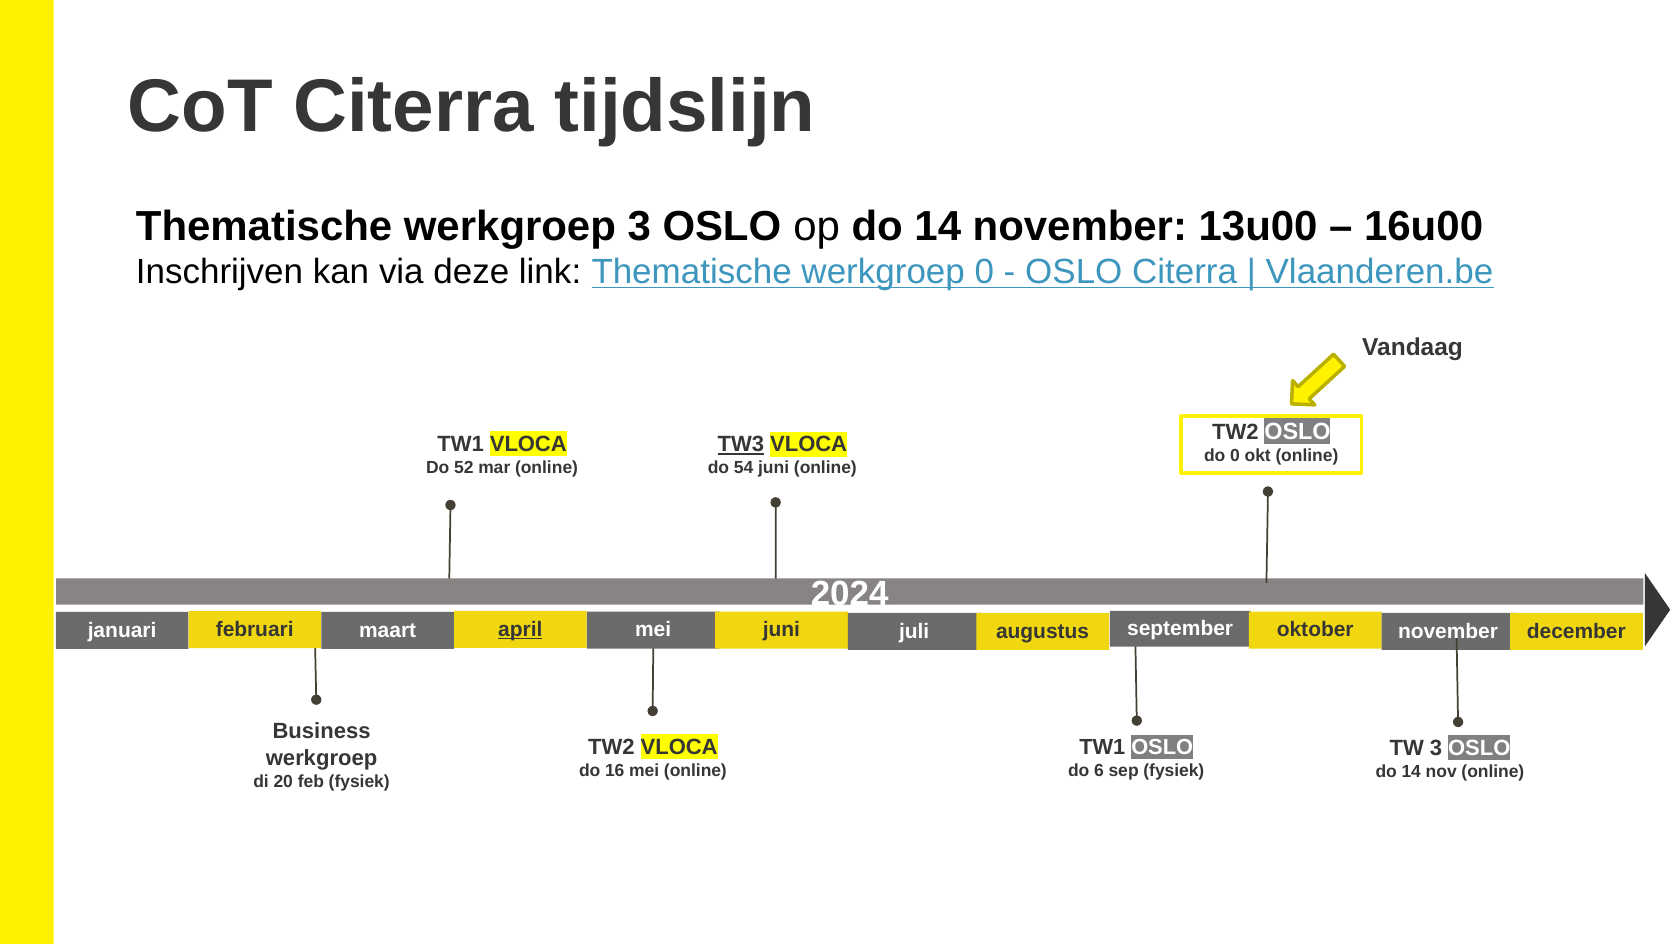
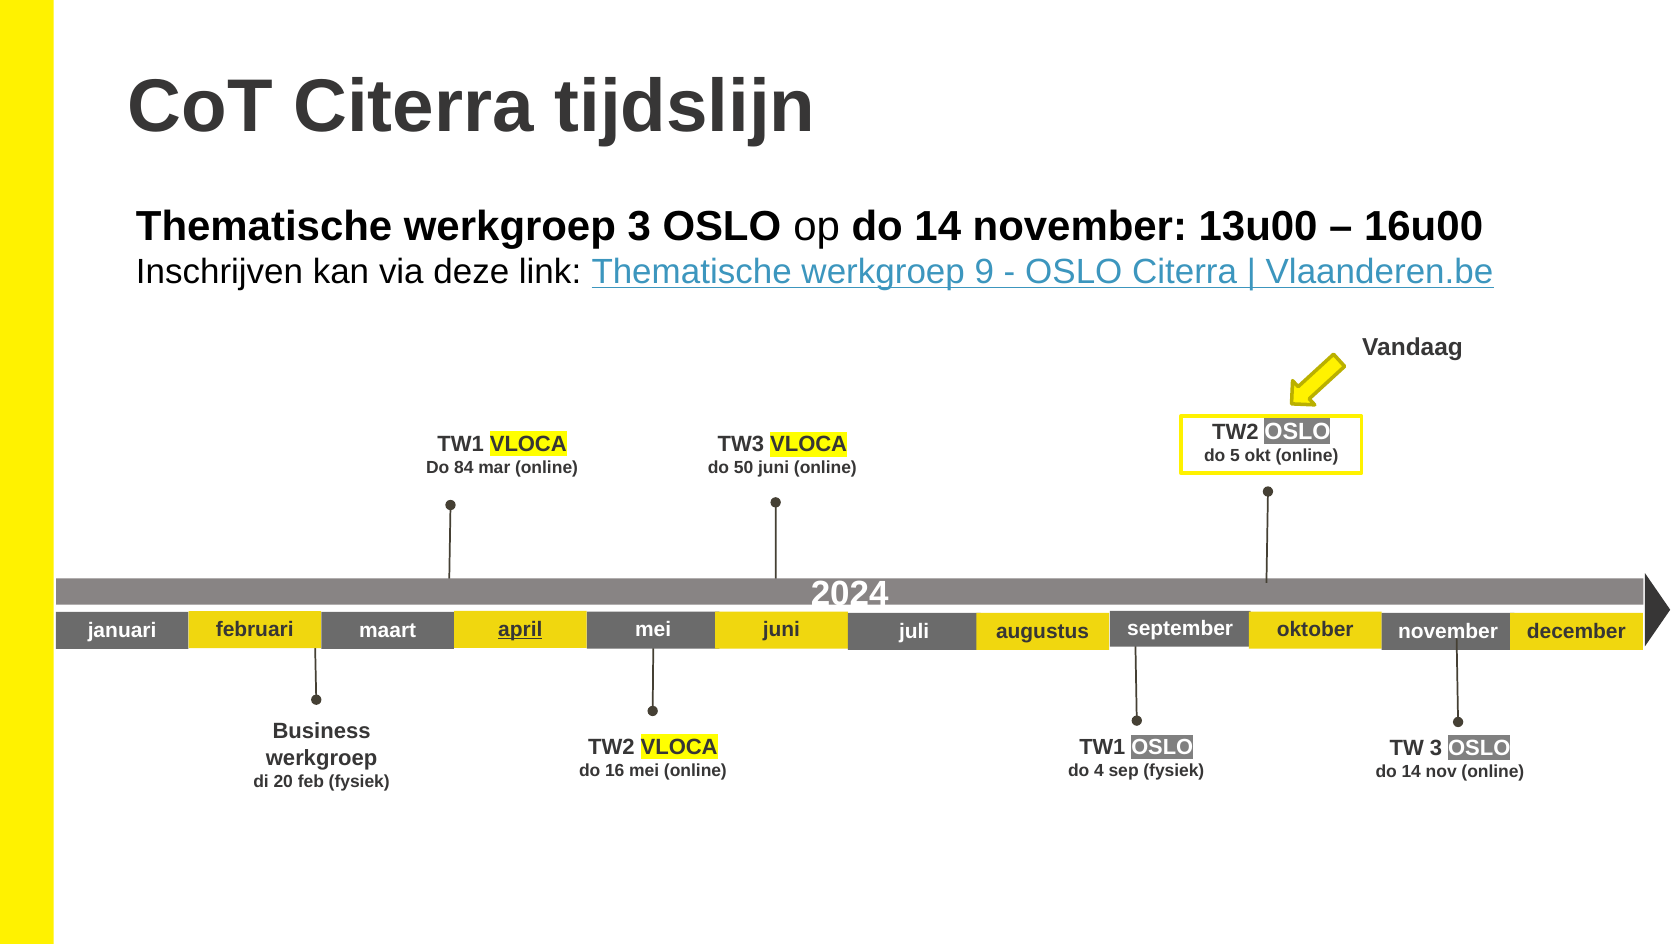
werkgroep 0: 0 -> 9
TW3 underline: present -> none
do 0: 0 -> 5
52: 52 -> 84
54: 54 -> 50
6: 6 -> 4
